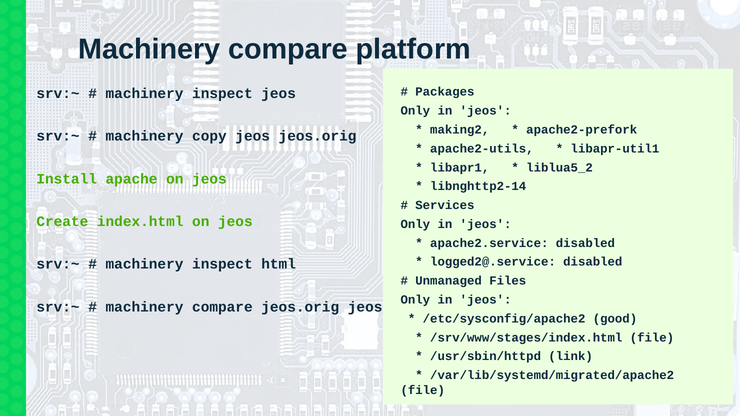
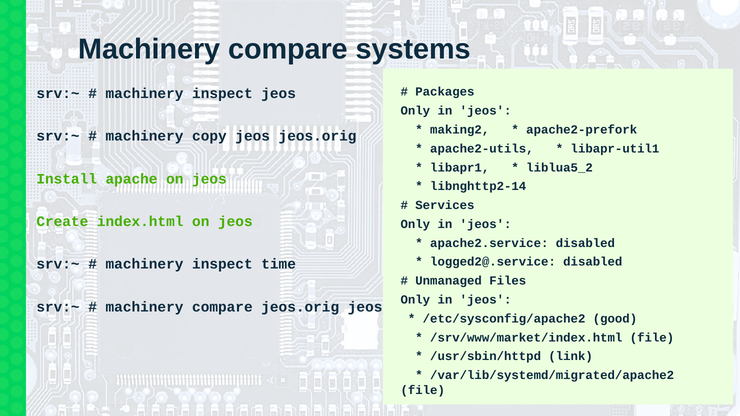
platform: platform -> systems
html: html -> time
/srv/www/stages/index.html: /srv/www/stages/index.html -> /srv/www/market/index.html
